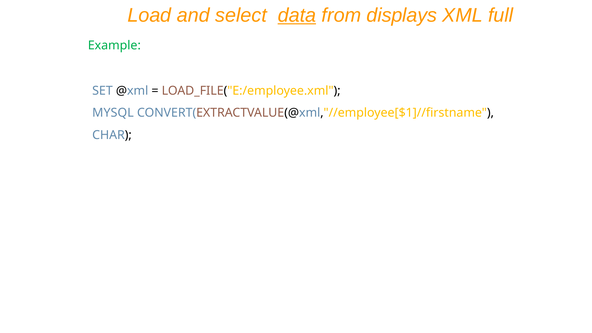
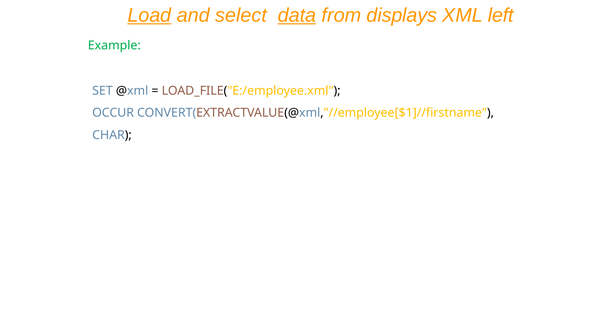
Load underline: none -> present
full: full -> left
MYSQL: MYSQL -> OCCUR
